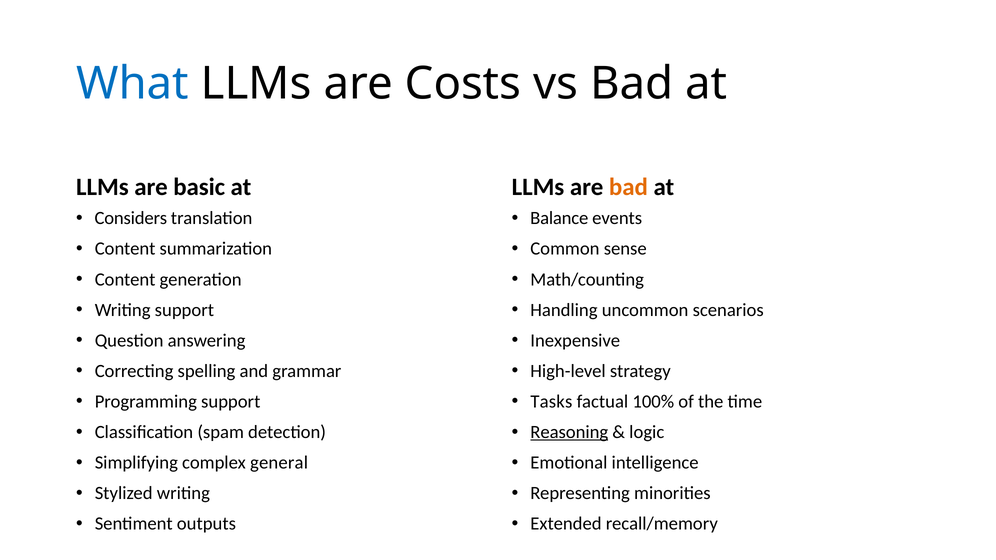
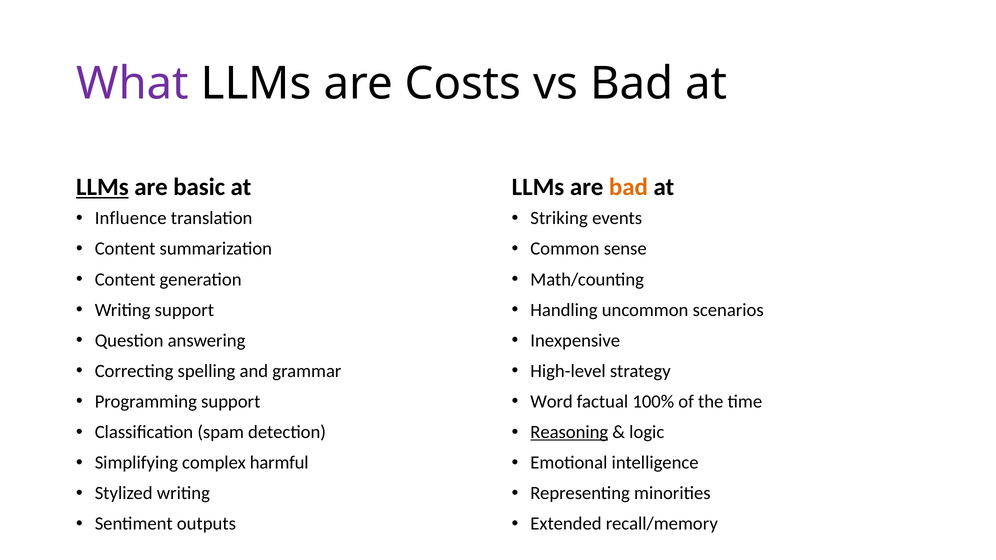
What colour: blue -> purple
LLMs at (102, 187) underline: none -> present
Considers: Considers -> Influence
Balance: Balance -> Striking
Tasks: Tasks -> Word
general: general -> harmful
